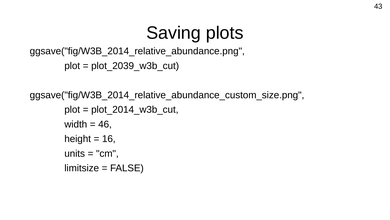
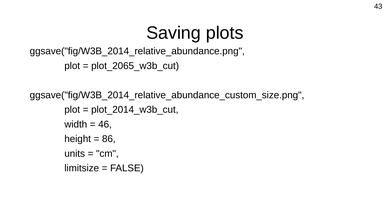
plot_2039_w3b_cut: plot_2039_w3b_cut -> plot_2065_w3b_cut
16: 16 -> 86
